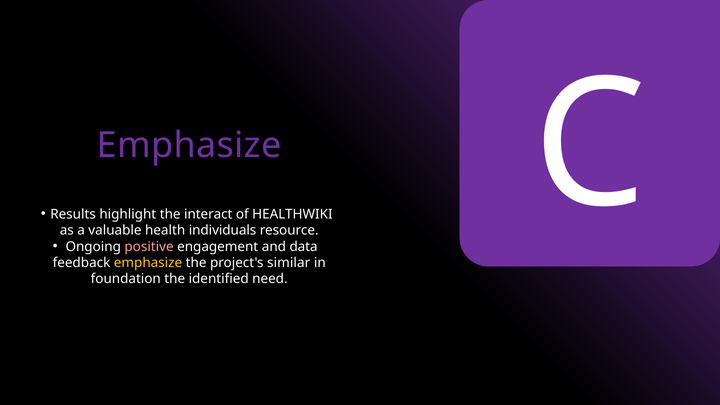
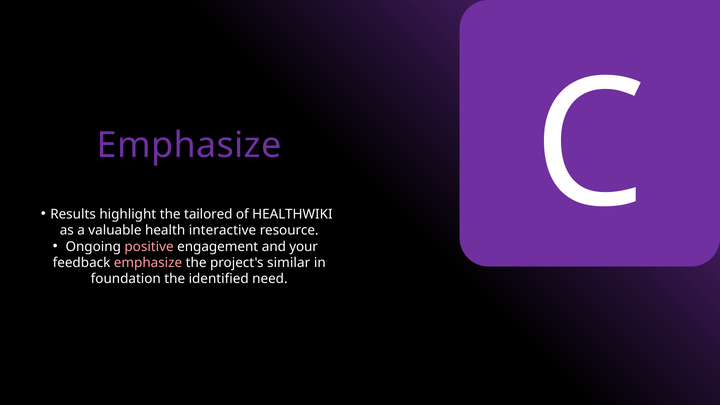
interact: interact -> tailored
individuals: individuals -> interactive
data: data -> your
emphasize at (148, 263) colour: yellow -> pink
